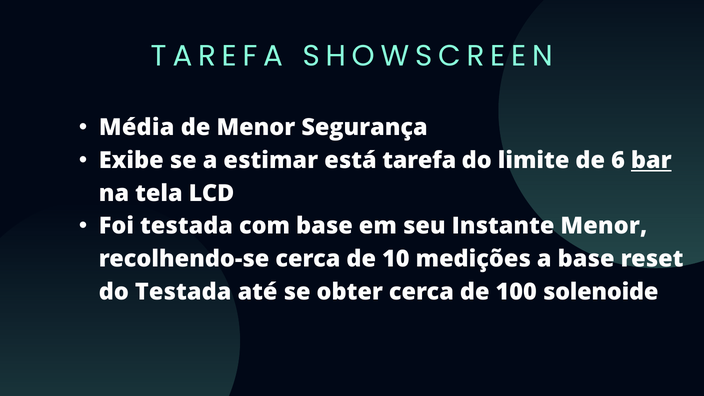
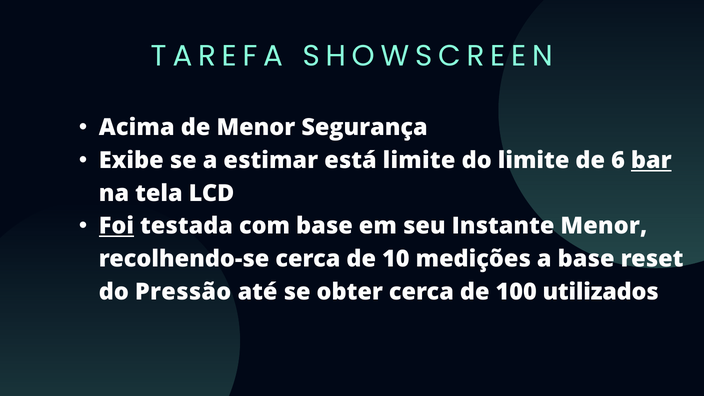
Média: Média -> Acima
está tarefa: tarefa -> limite
Foi underline: none -> present
do Testada: Testada -> Pressão
solenoide: solenoide -> utilizados
